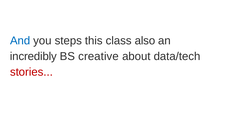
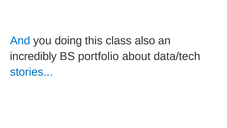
steps: steps -> doing
creative: creative -> portfolio
stories colour: red -> blue
